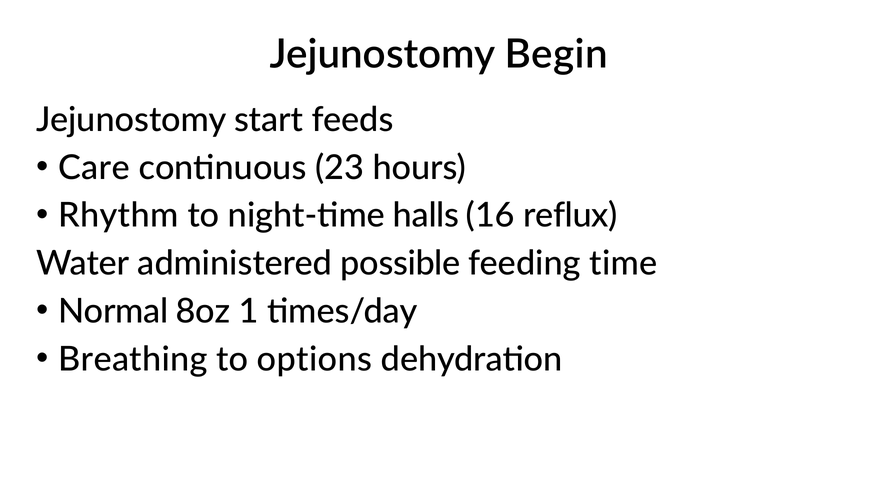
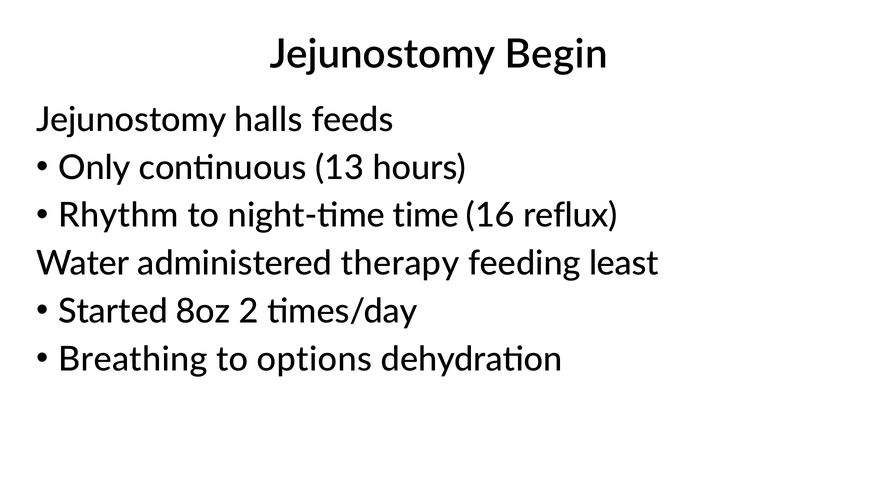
start: start -> halls
Care: Care -> Only
23: 23 -> 13
halls: halls -> time
possible: possible -> therapy
time: time -> least
Normal: Normal -> Started
1: 1 -> 2
